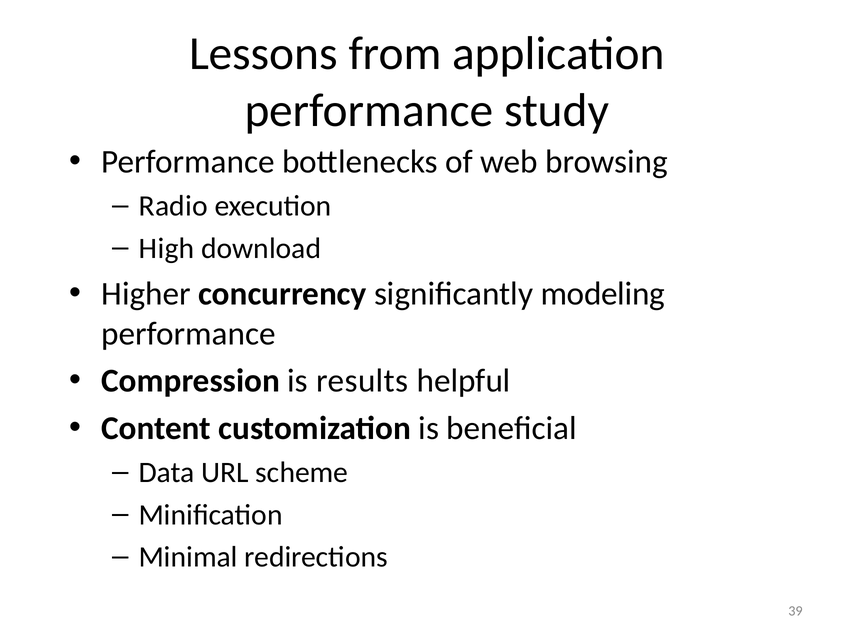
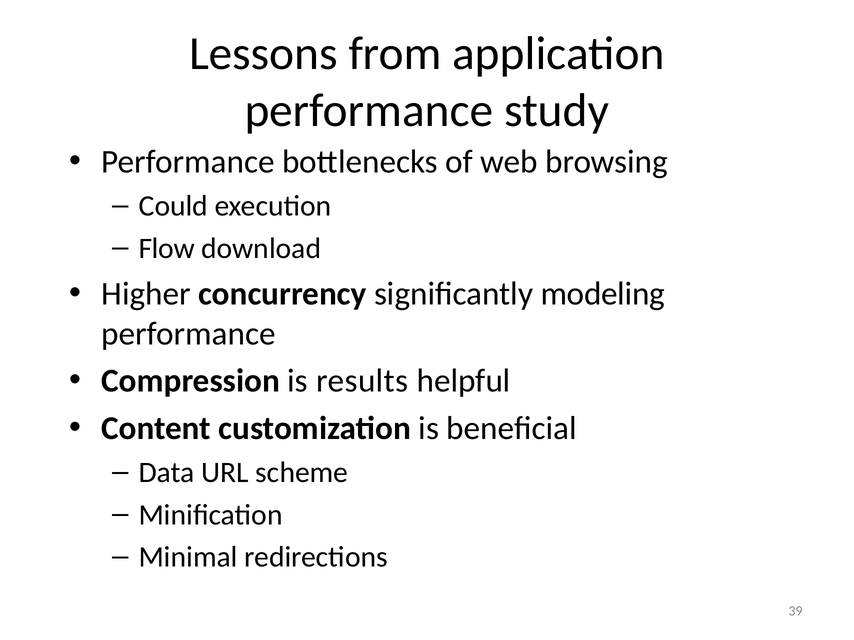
Radio: Radio -> Could
High: High -> Flow
